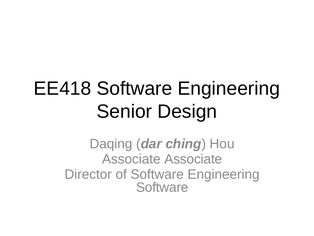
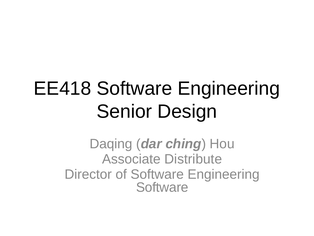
Associate Associate: Associate -> Distribute
